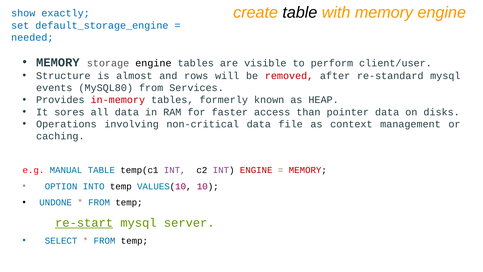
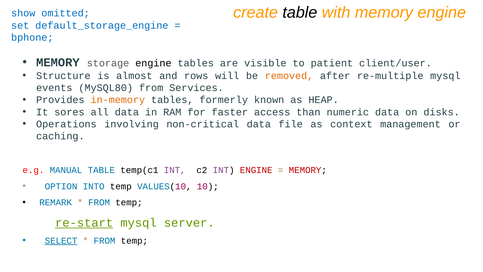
exactly: exactly -> omitted
needed: needed -> bphone
perform: perform -> patient
removed colour: red -> orange
re-standard: re-standard -> re-multiple
in-memory colour: red -> orange
pointer: pointer -> numeric
UNDONE: UNDONE -> REMARK
SELECT underline: none -> present
